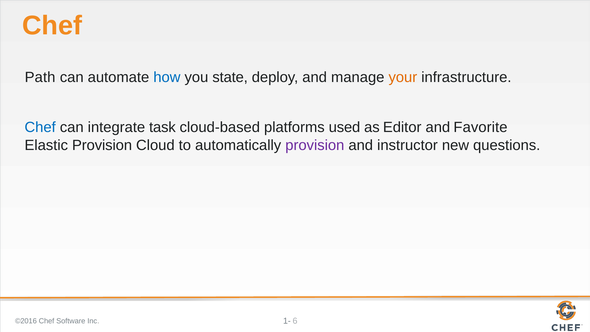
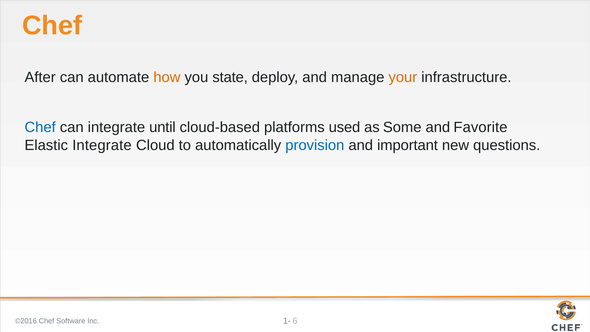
Path: Path -> After
how colour: blue -> orange
task: task -> until
Editor: Editor -> Some
Elastic Provision: Provision -> Integrate
provision at (315, 145) colour: purple -> blue
instructor: instructor -> important
